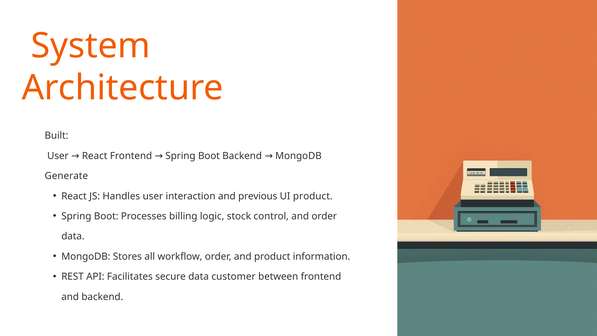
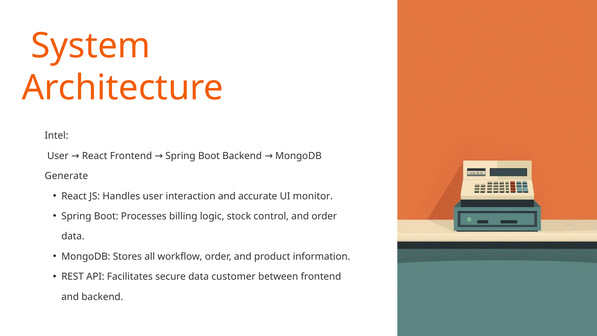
Built: Built -> Intel
previous: previous -> accurate
UI product: product -> monitor
